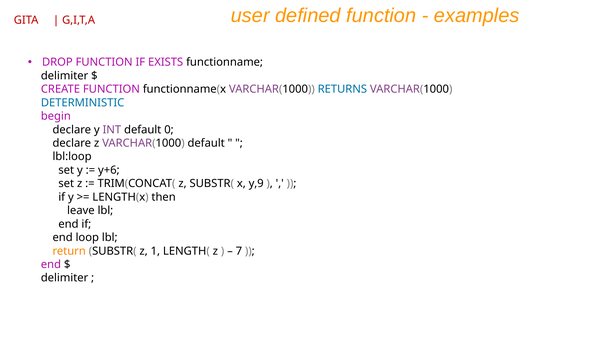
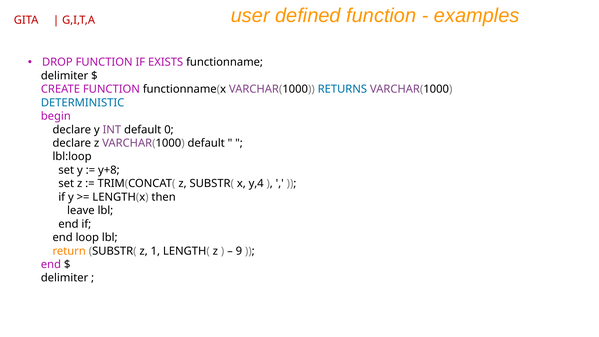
y+6: y+6 -> y+8
y,9: y,9 -> y,4
7: 7 -> 9
